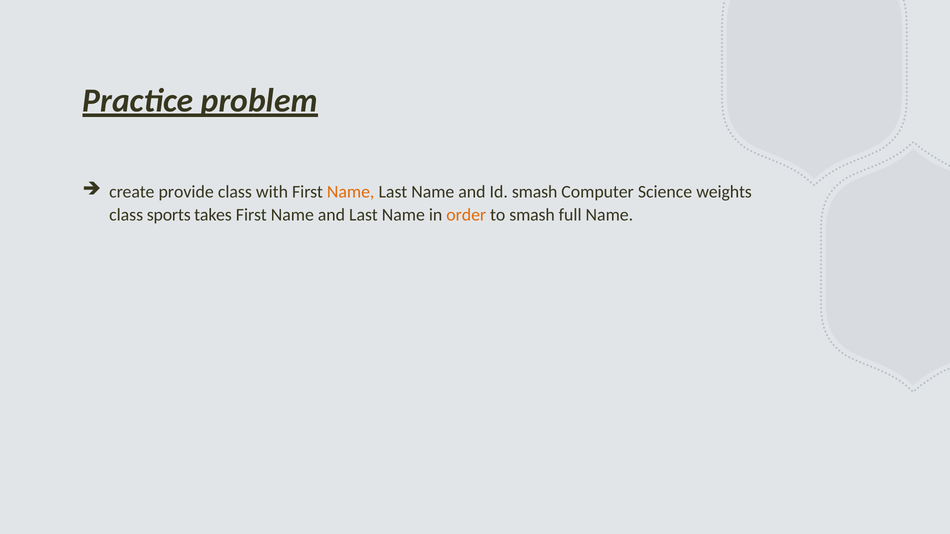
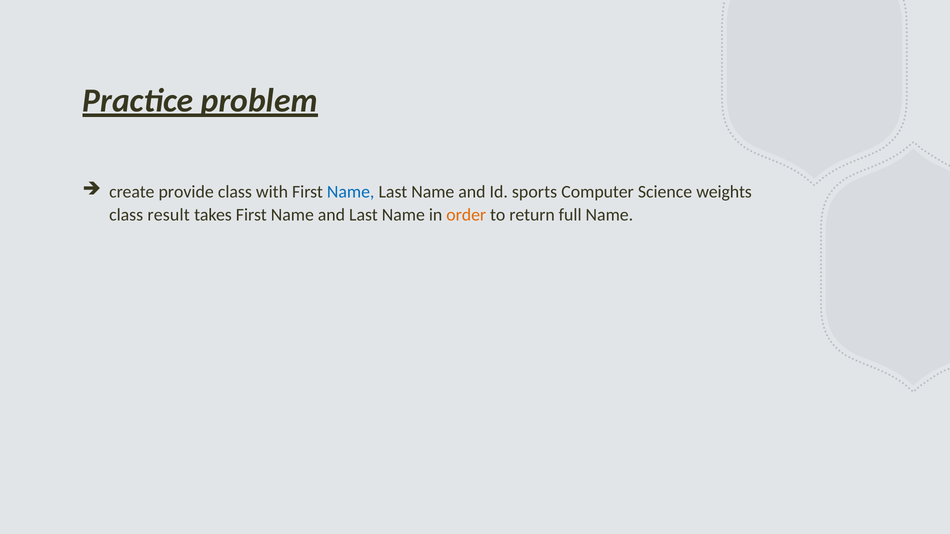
Name at (351, 192) colour: orange -> blue
Id smash: smash -> sports
sports: sports -> result
to smash: smash -> return
